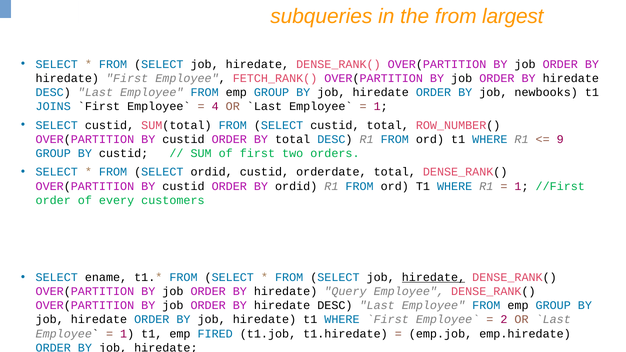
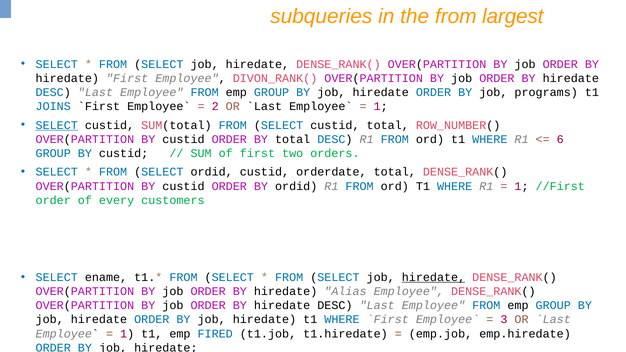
FETCH_RANK(: FETCH_RANK( -> DIVON_RANK(
newbooks: newbooks -> programs
4: 4 -> 2
SELECT at (57, 125) underline: none -> present
9: 9 -> 6
Query: Query -> Alias
2: 2 -> 3
